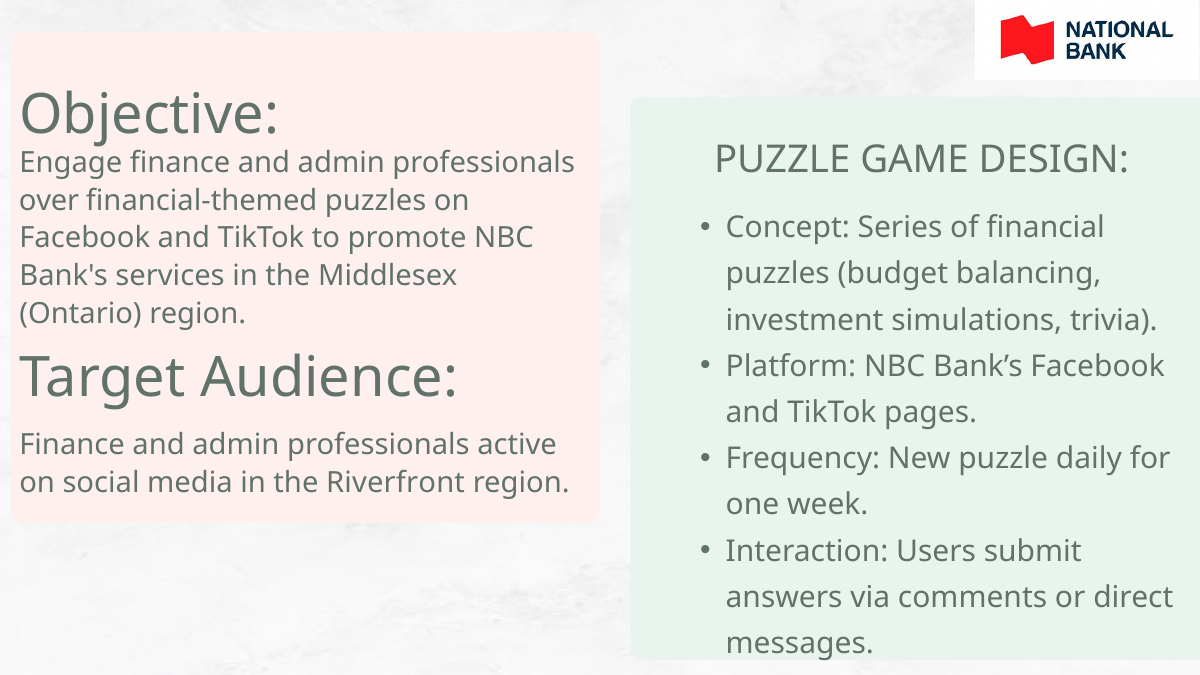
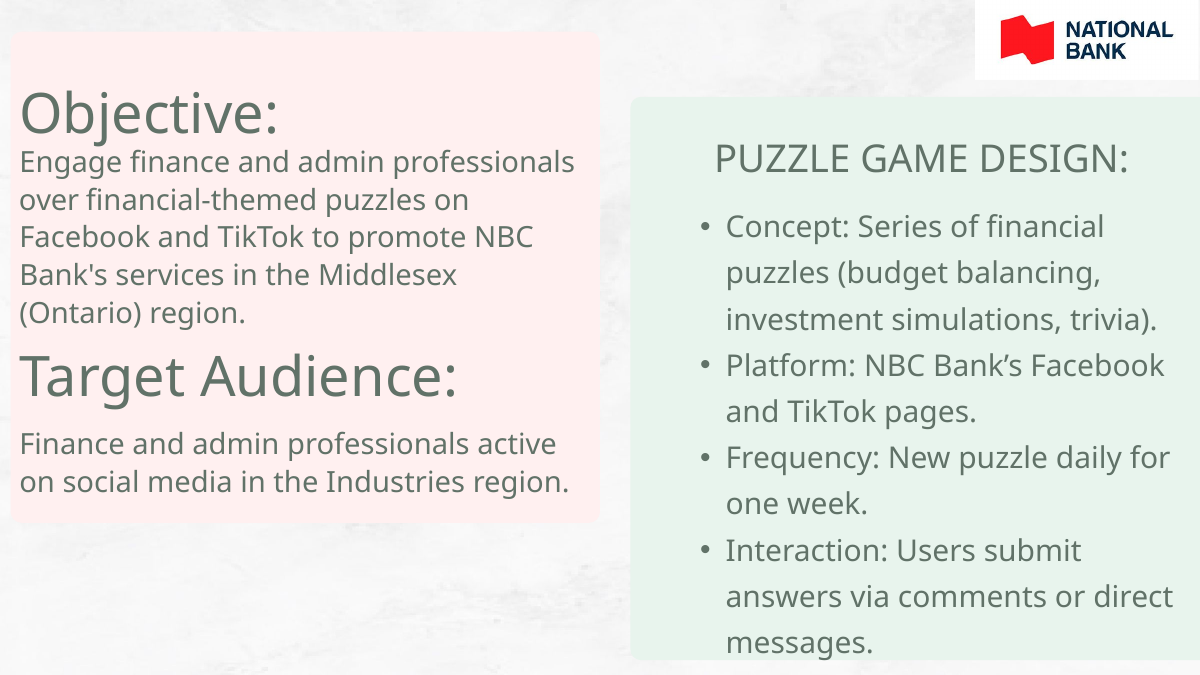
Riverfront: Riverfront -> Industries
